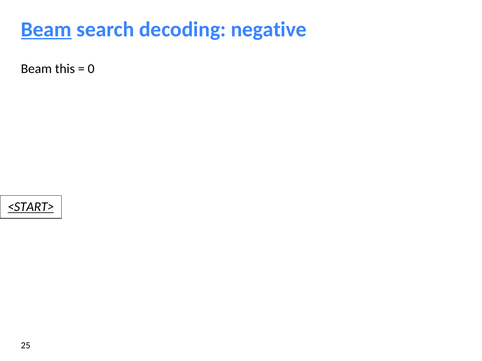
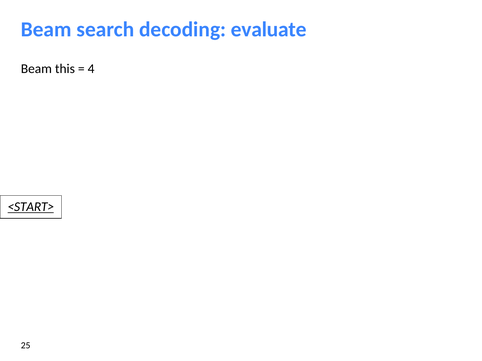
Beam at (46, 30) underline: present -> none
negative: negative -> evaluate
0: 0 -> 4
